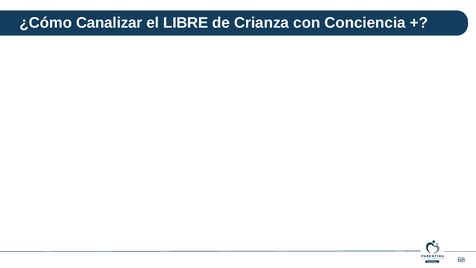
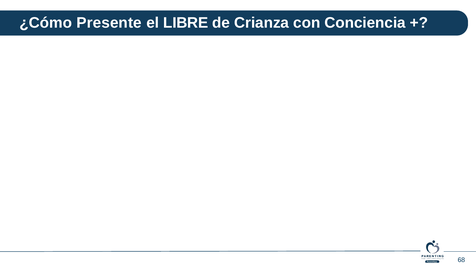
Canalizar: Canalizar -> Presente
